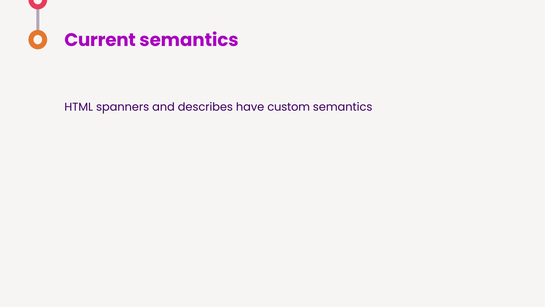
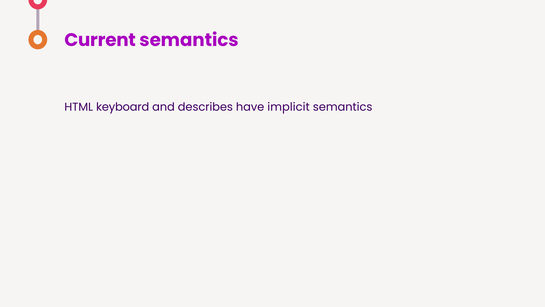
spanners: spanners -> keyboard
custom: custom -> implicit
